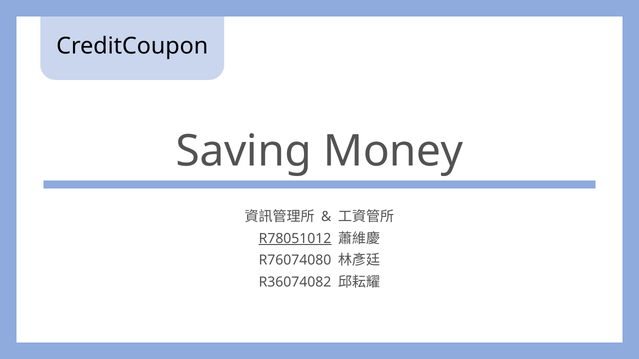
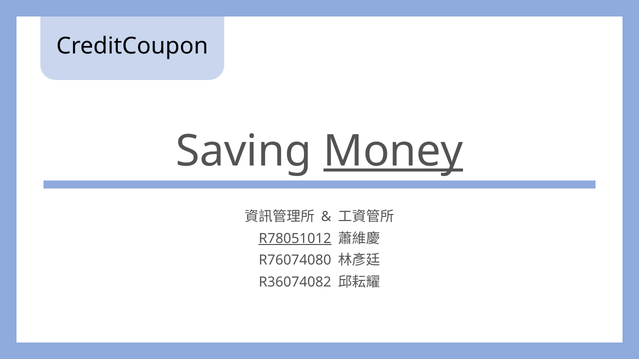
Money underline: none -> present
